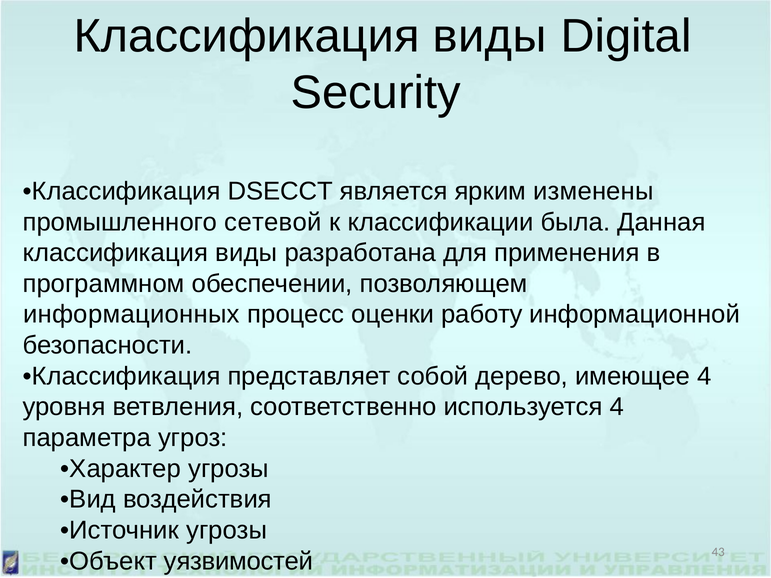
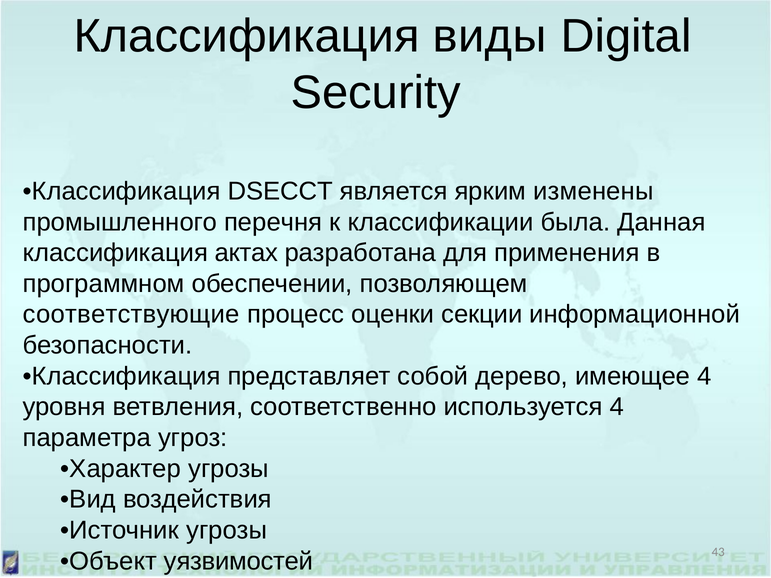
сетевой: сетевой -> перечня
виды at (246, 253): виды -> актах
информационных: информационных -> соответствующие
работу: работу -> секции
